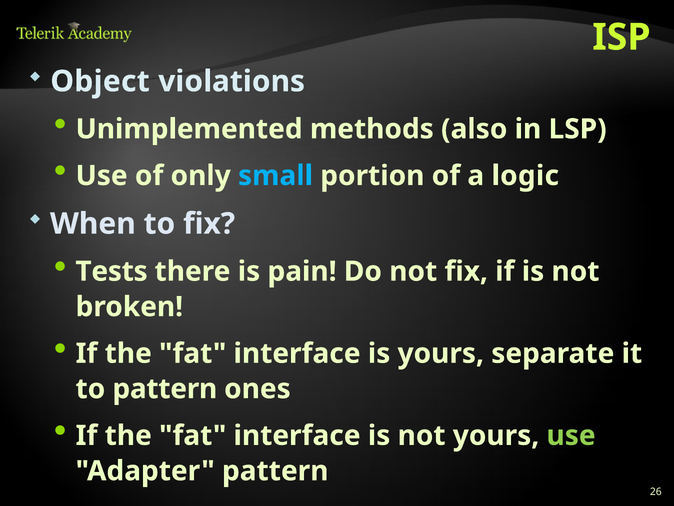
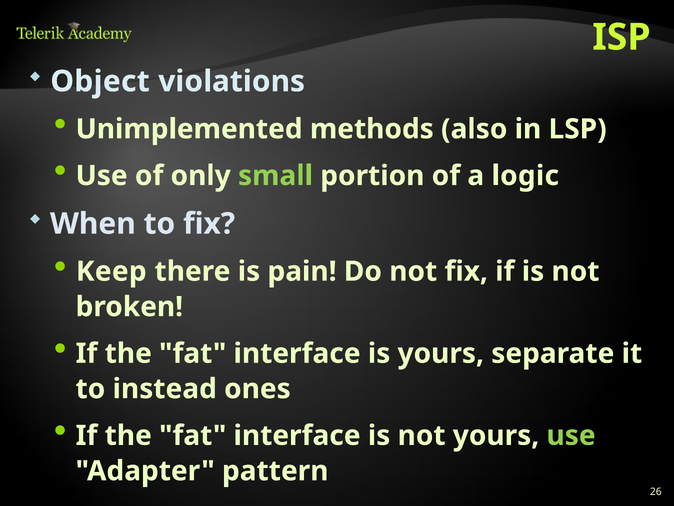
small colour: light blue -> light green
Tests: Tests -> Keep
to pattern: pattern -> instead
